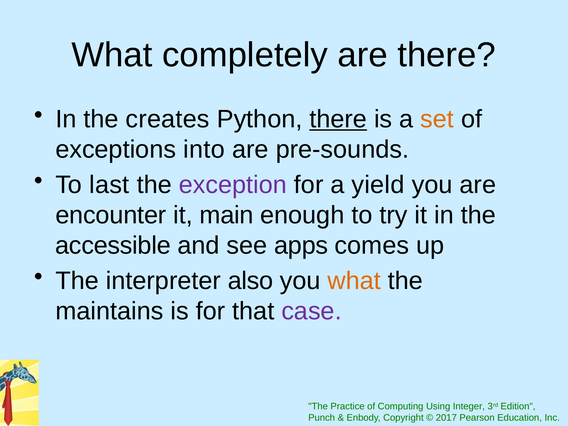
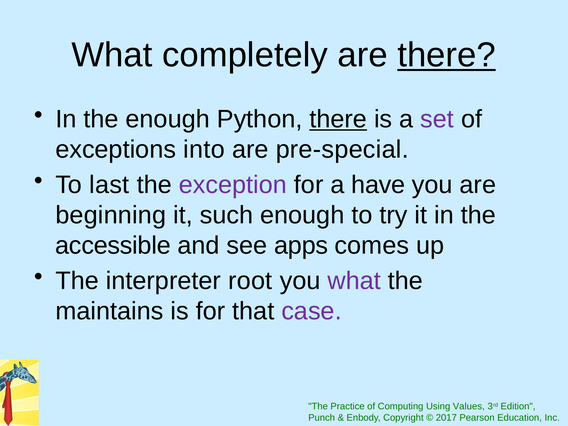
there at (447, 55) underline: none -> present
the creates: creates -> enough
set colour: orange -> purple
pre-sounds: pre-sounds -> pre-special
yield: yield -> have
encounter: encounter -> beginning
main: main -> such
also: also -> root
what at (354, 281) colour: orange -> purple
Integer: Integer -> Values
